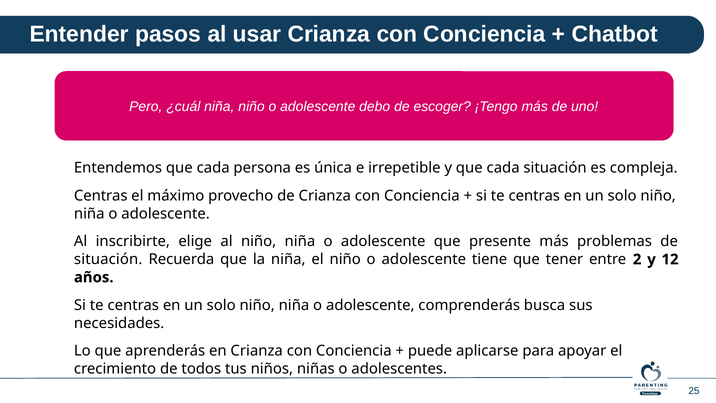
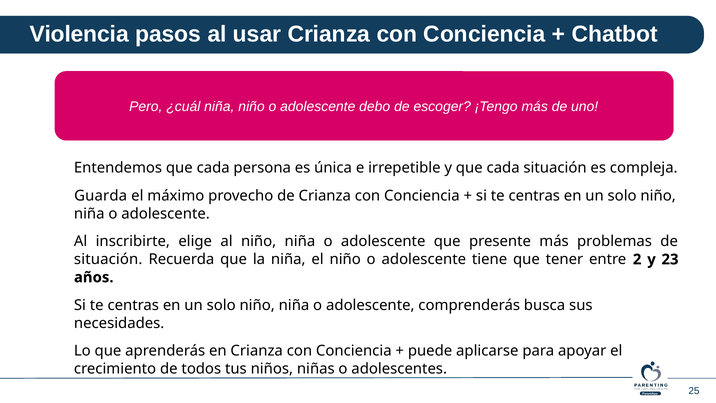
Entender: Entender -> Violencia
Centras at (101, 196): Centras -> Guarda
12: 12 -> 23
